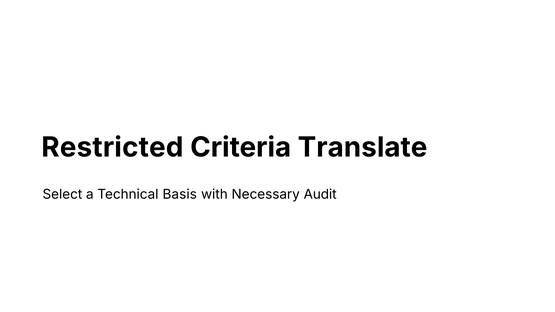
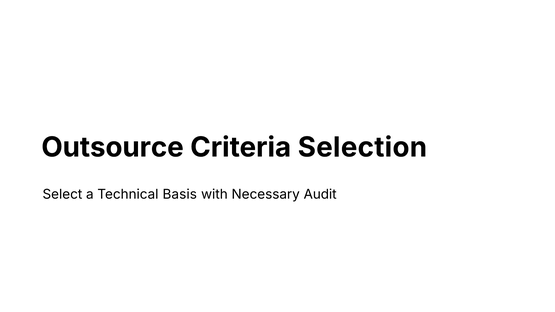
Restricted: Restricted -> Outsource
Translate: Translate -> Selection
